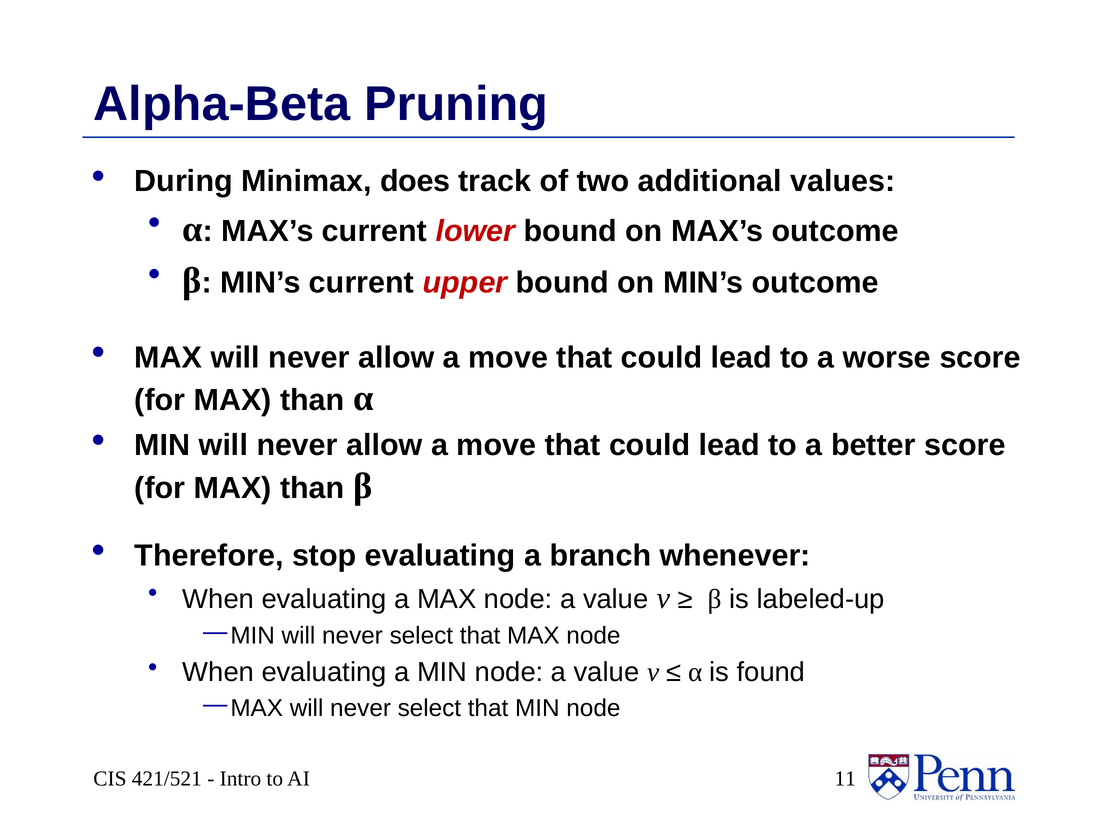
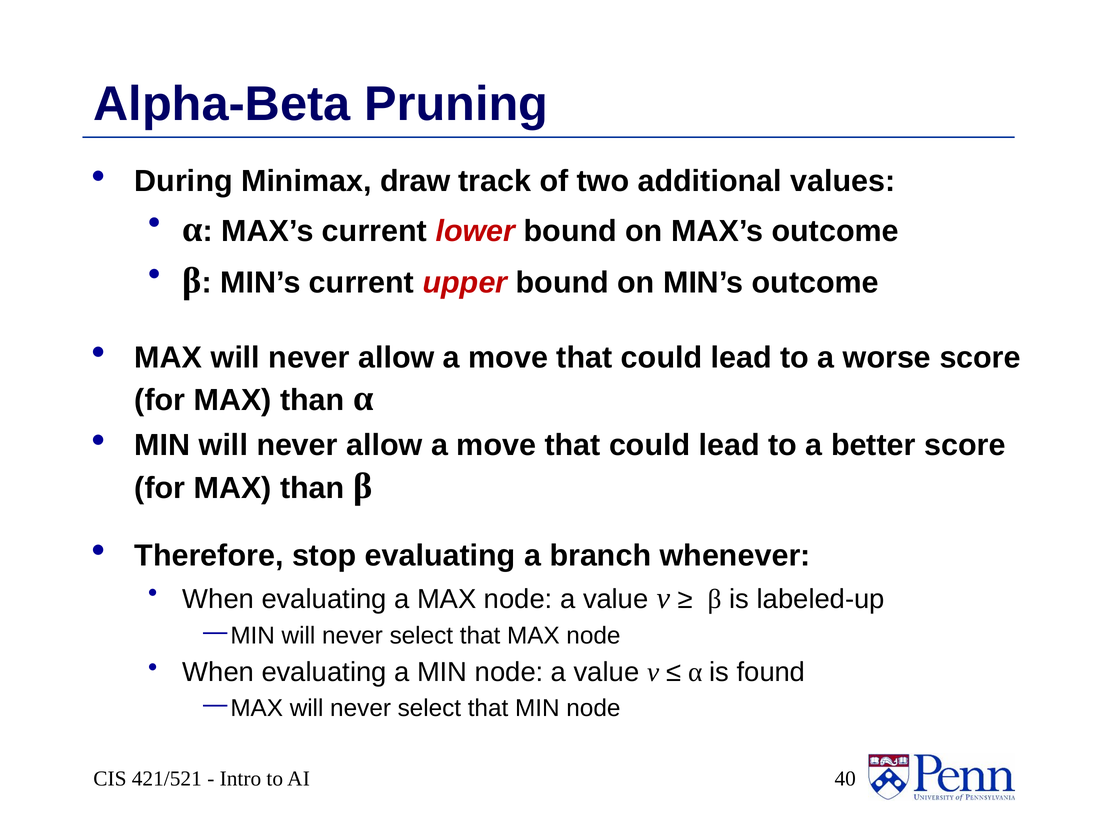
does: does -> draw
11: 11 -> 40
